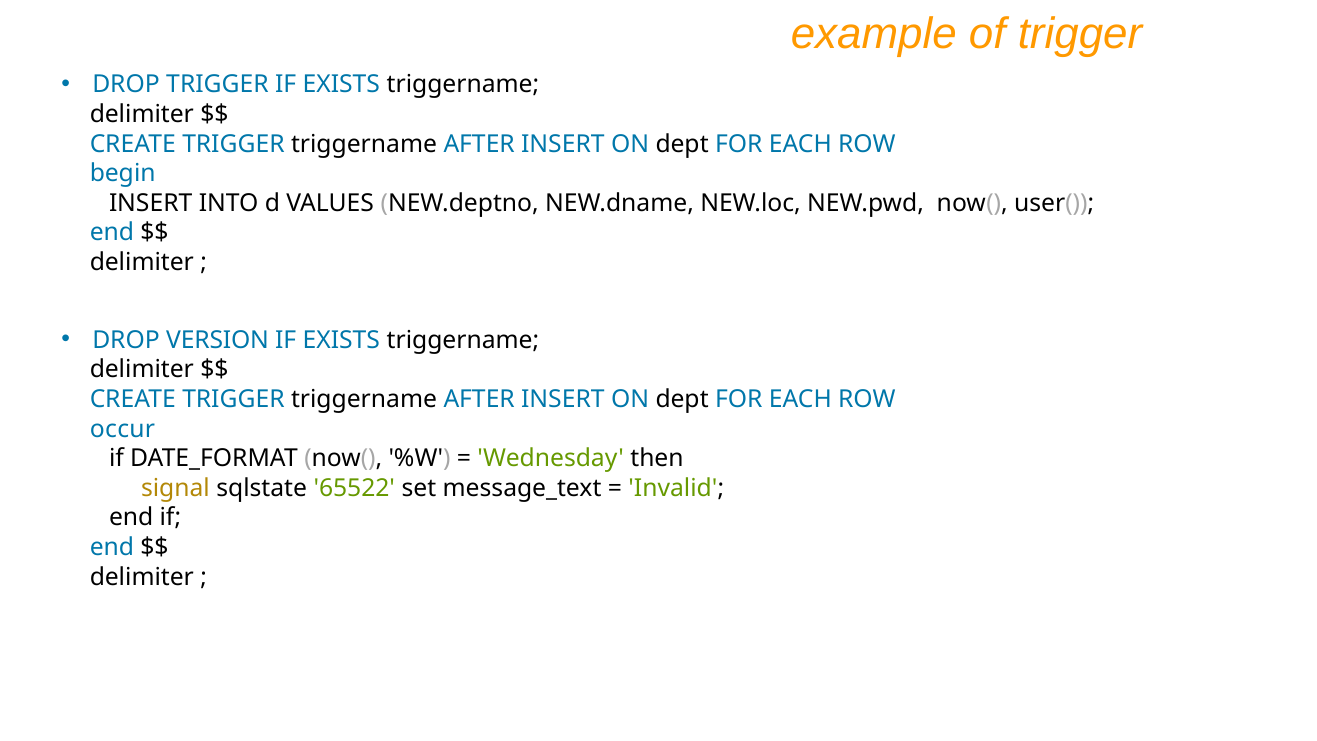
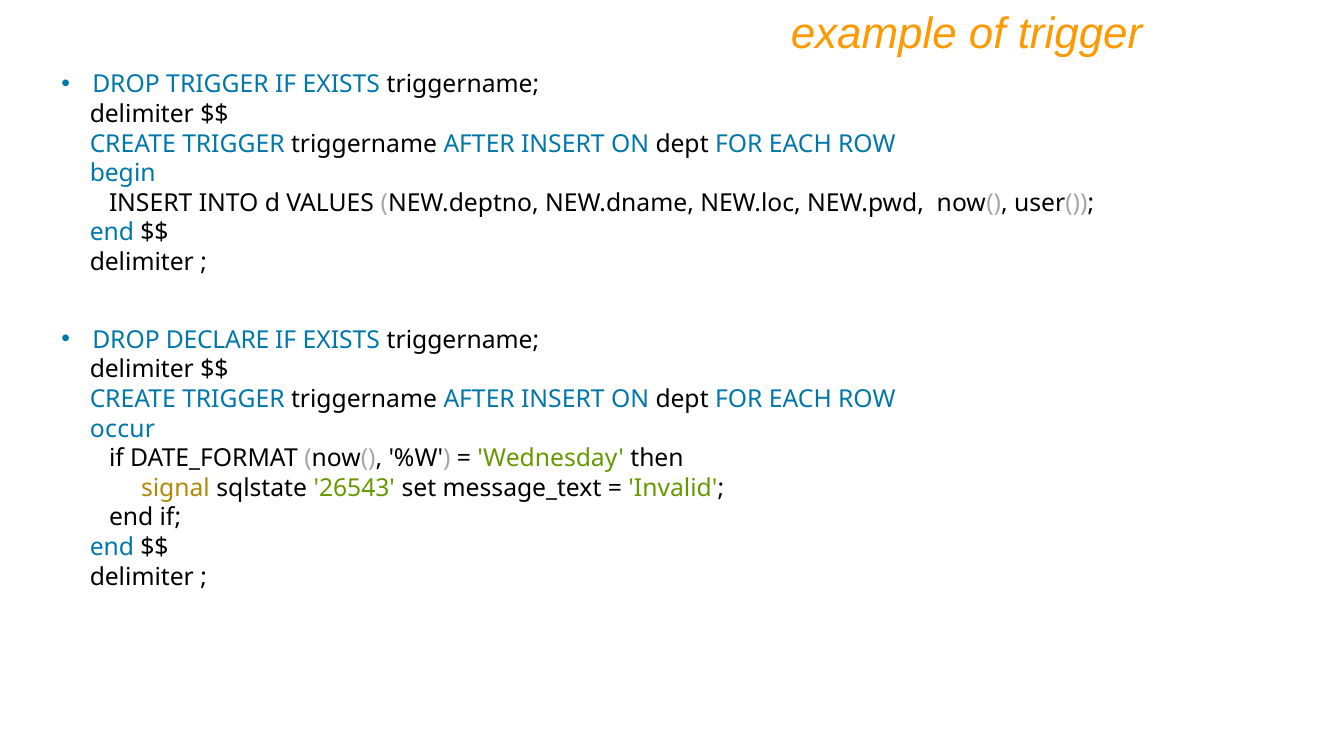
VERSION: VERSION -> DECLARE
65522: 65522 -> 26543
